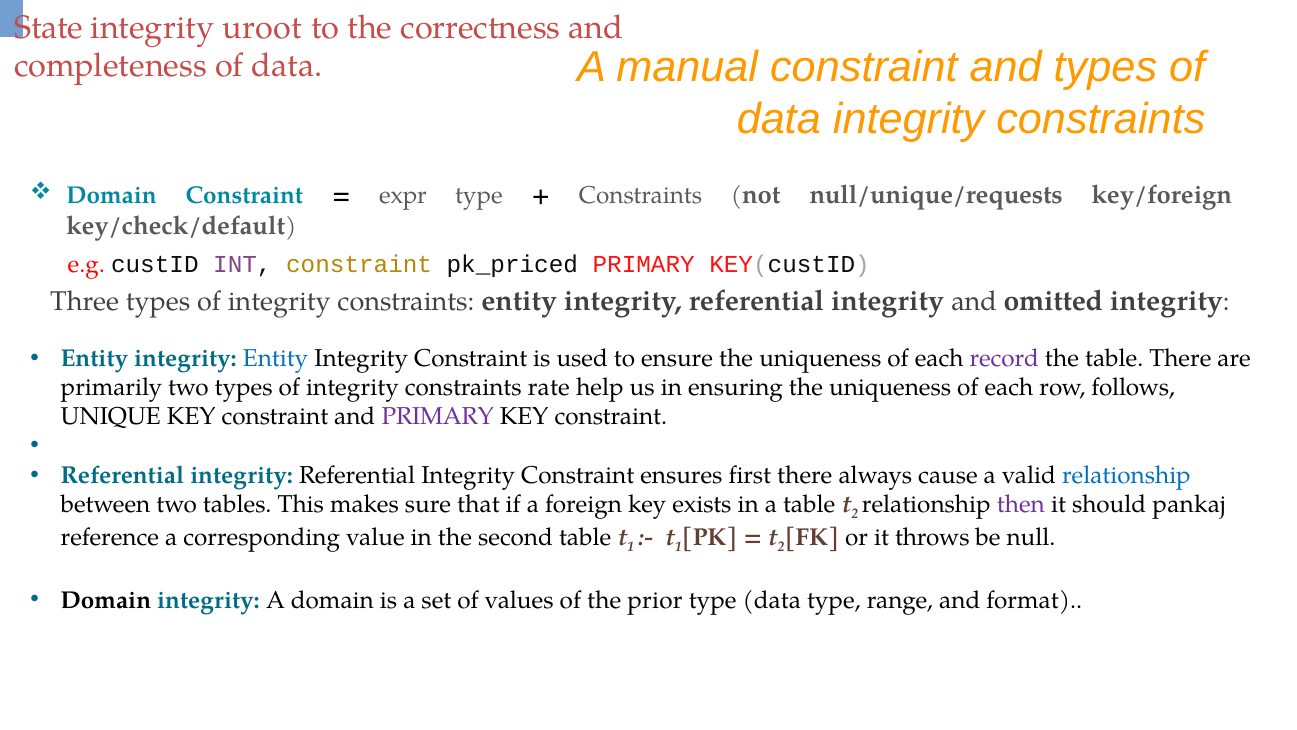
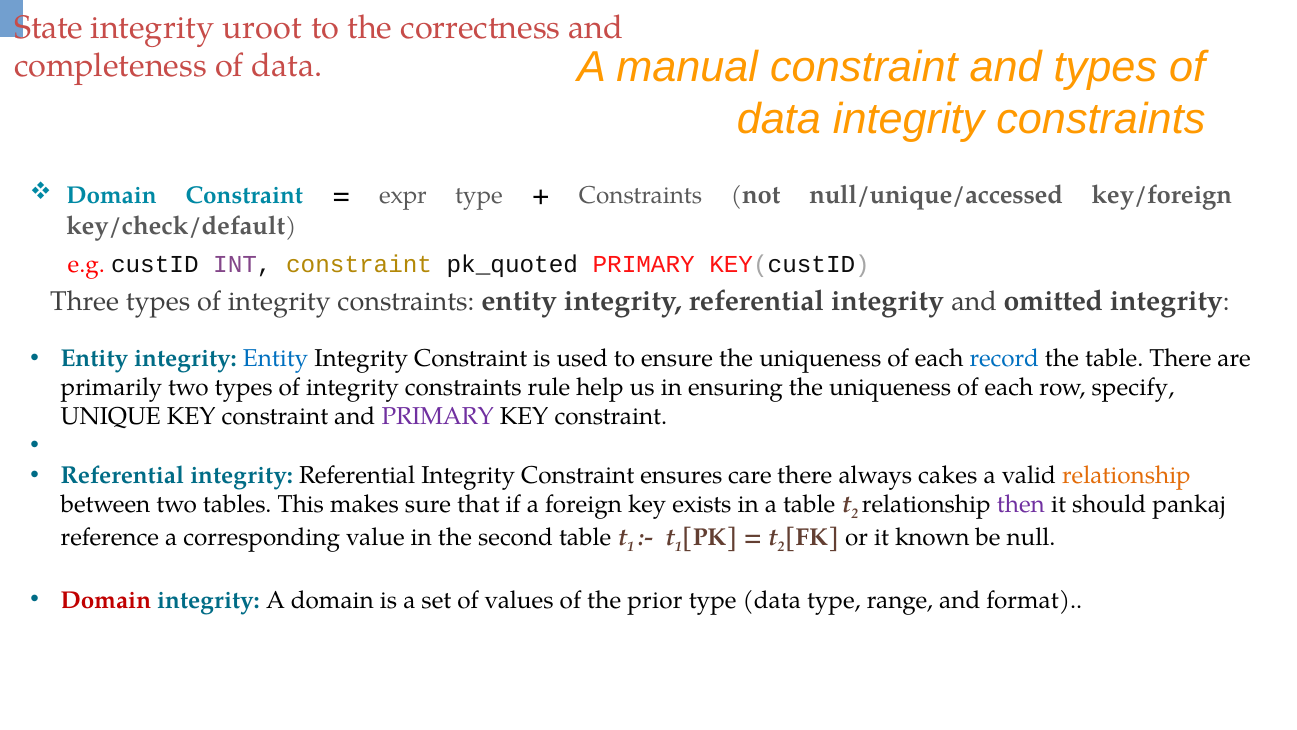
null/unique/requests: null/unique/requests -> null/unique/accessed
pk_priced: pk_priced -> pk_quoted
record colour: purple -> blue
rate: rate -> rule
follows: follows -> specify
first: first -> care
cause: cause -> cakes
relationship at (1126, 475) colour: blue -> orange
throws: throws -> known
Domain at (106, 600) colour: black -> red
